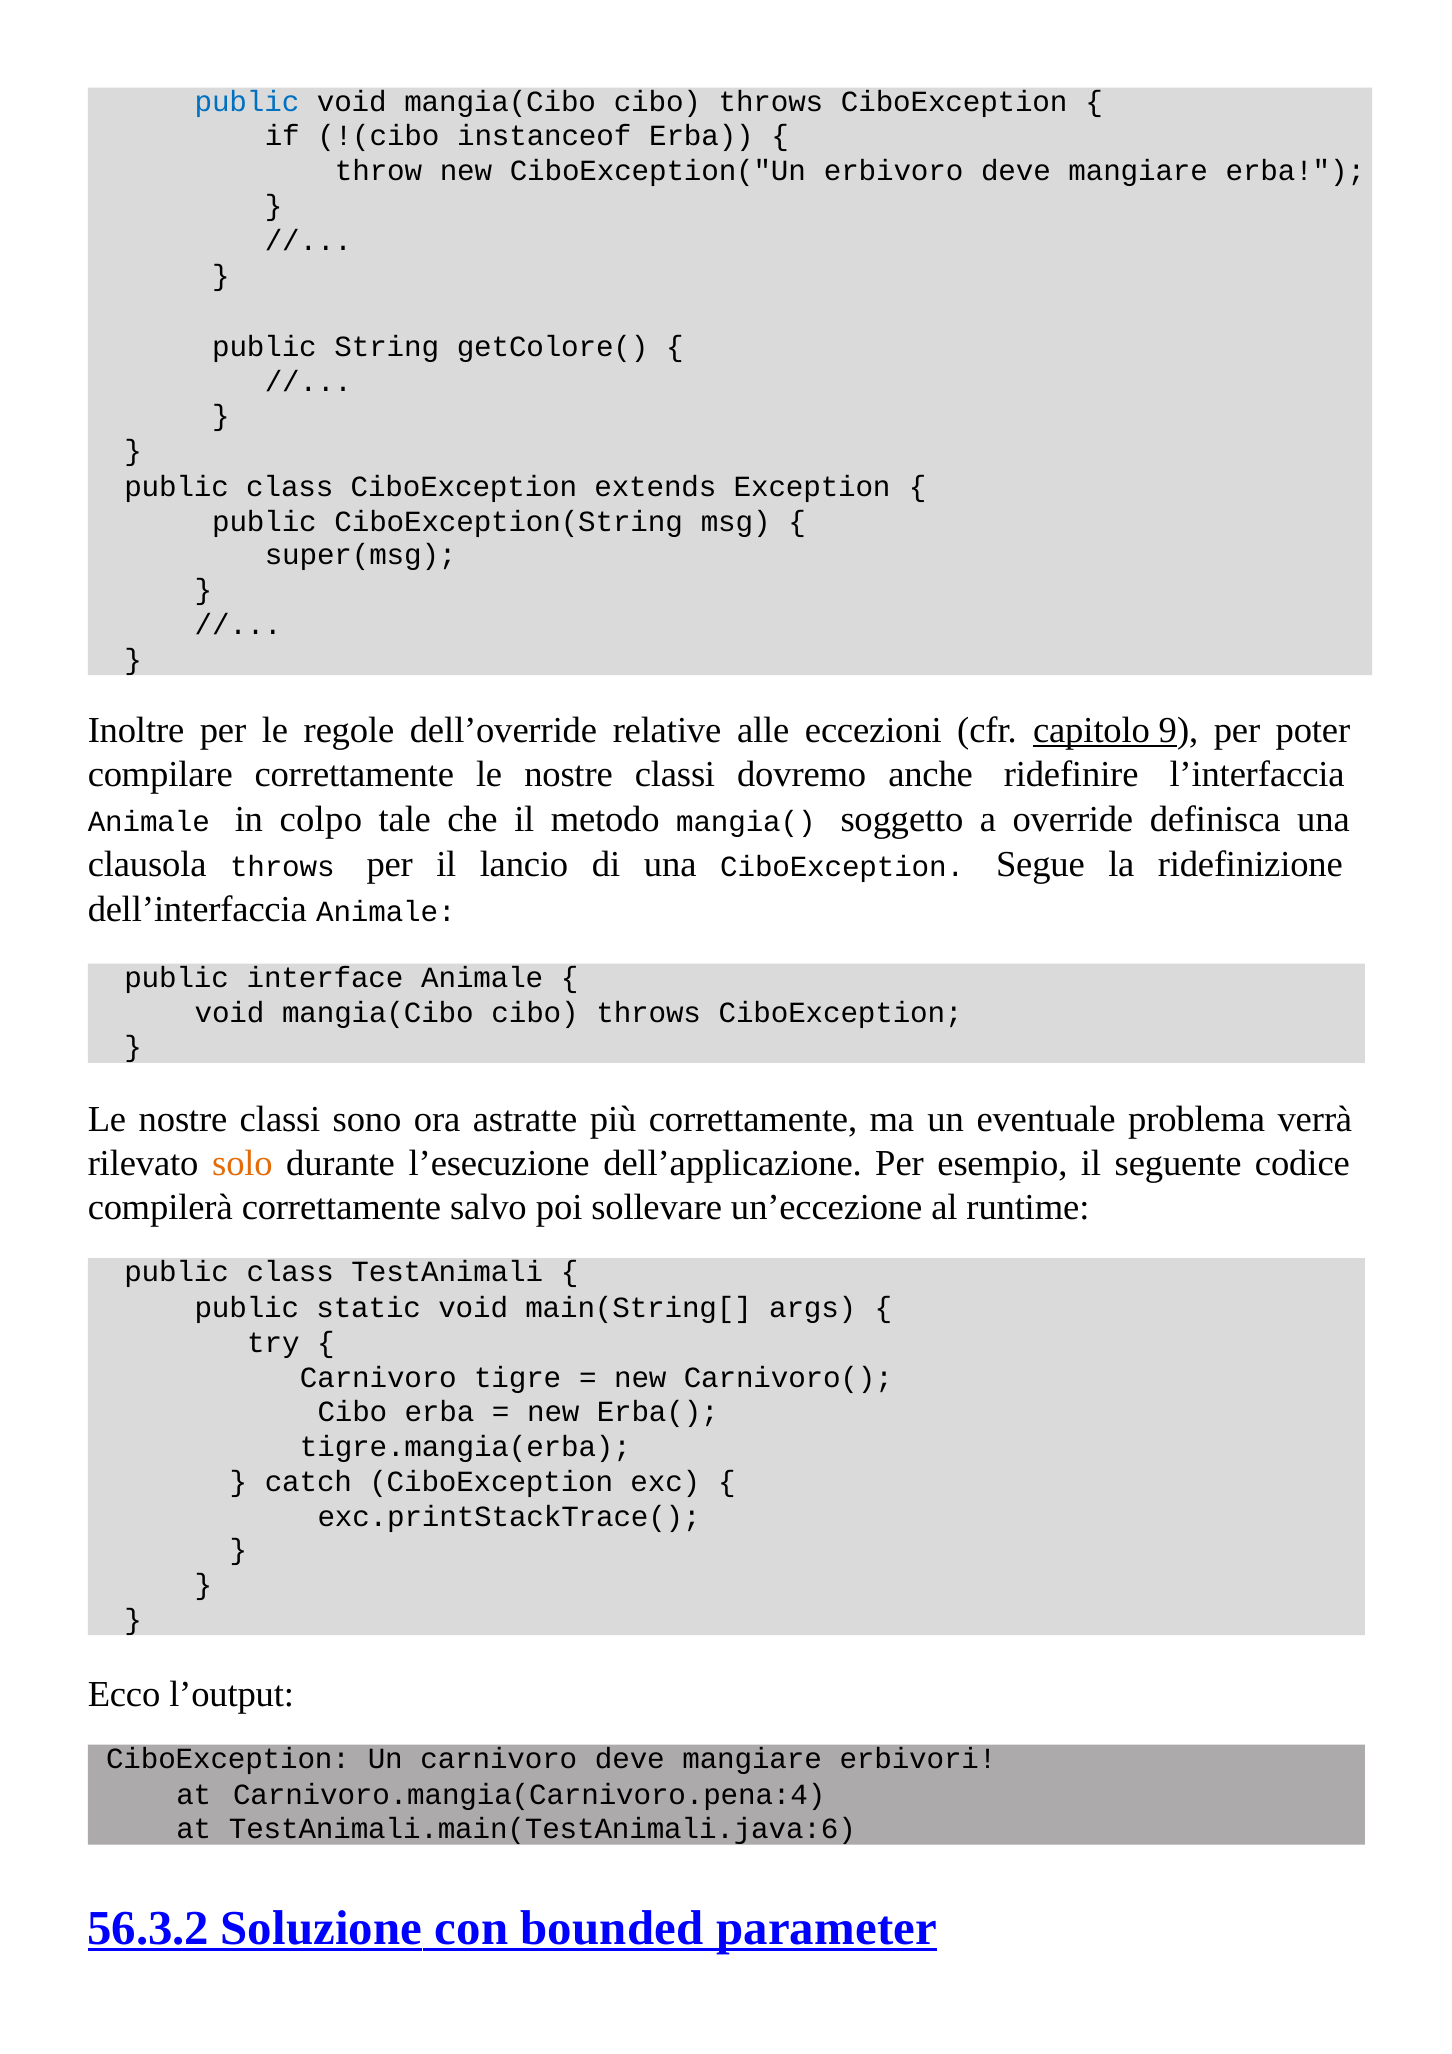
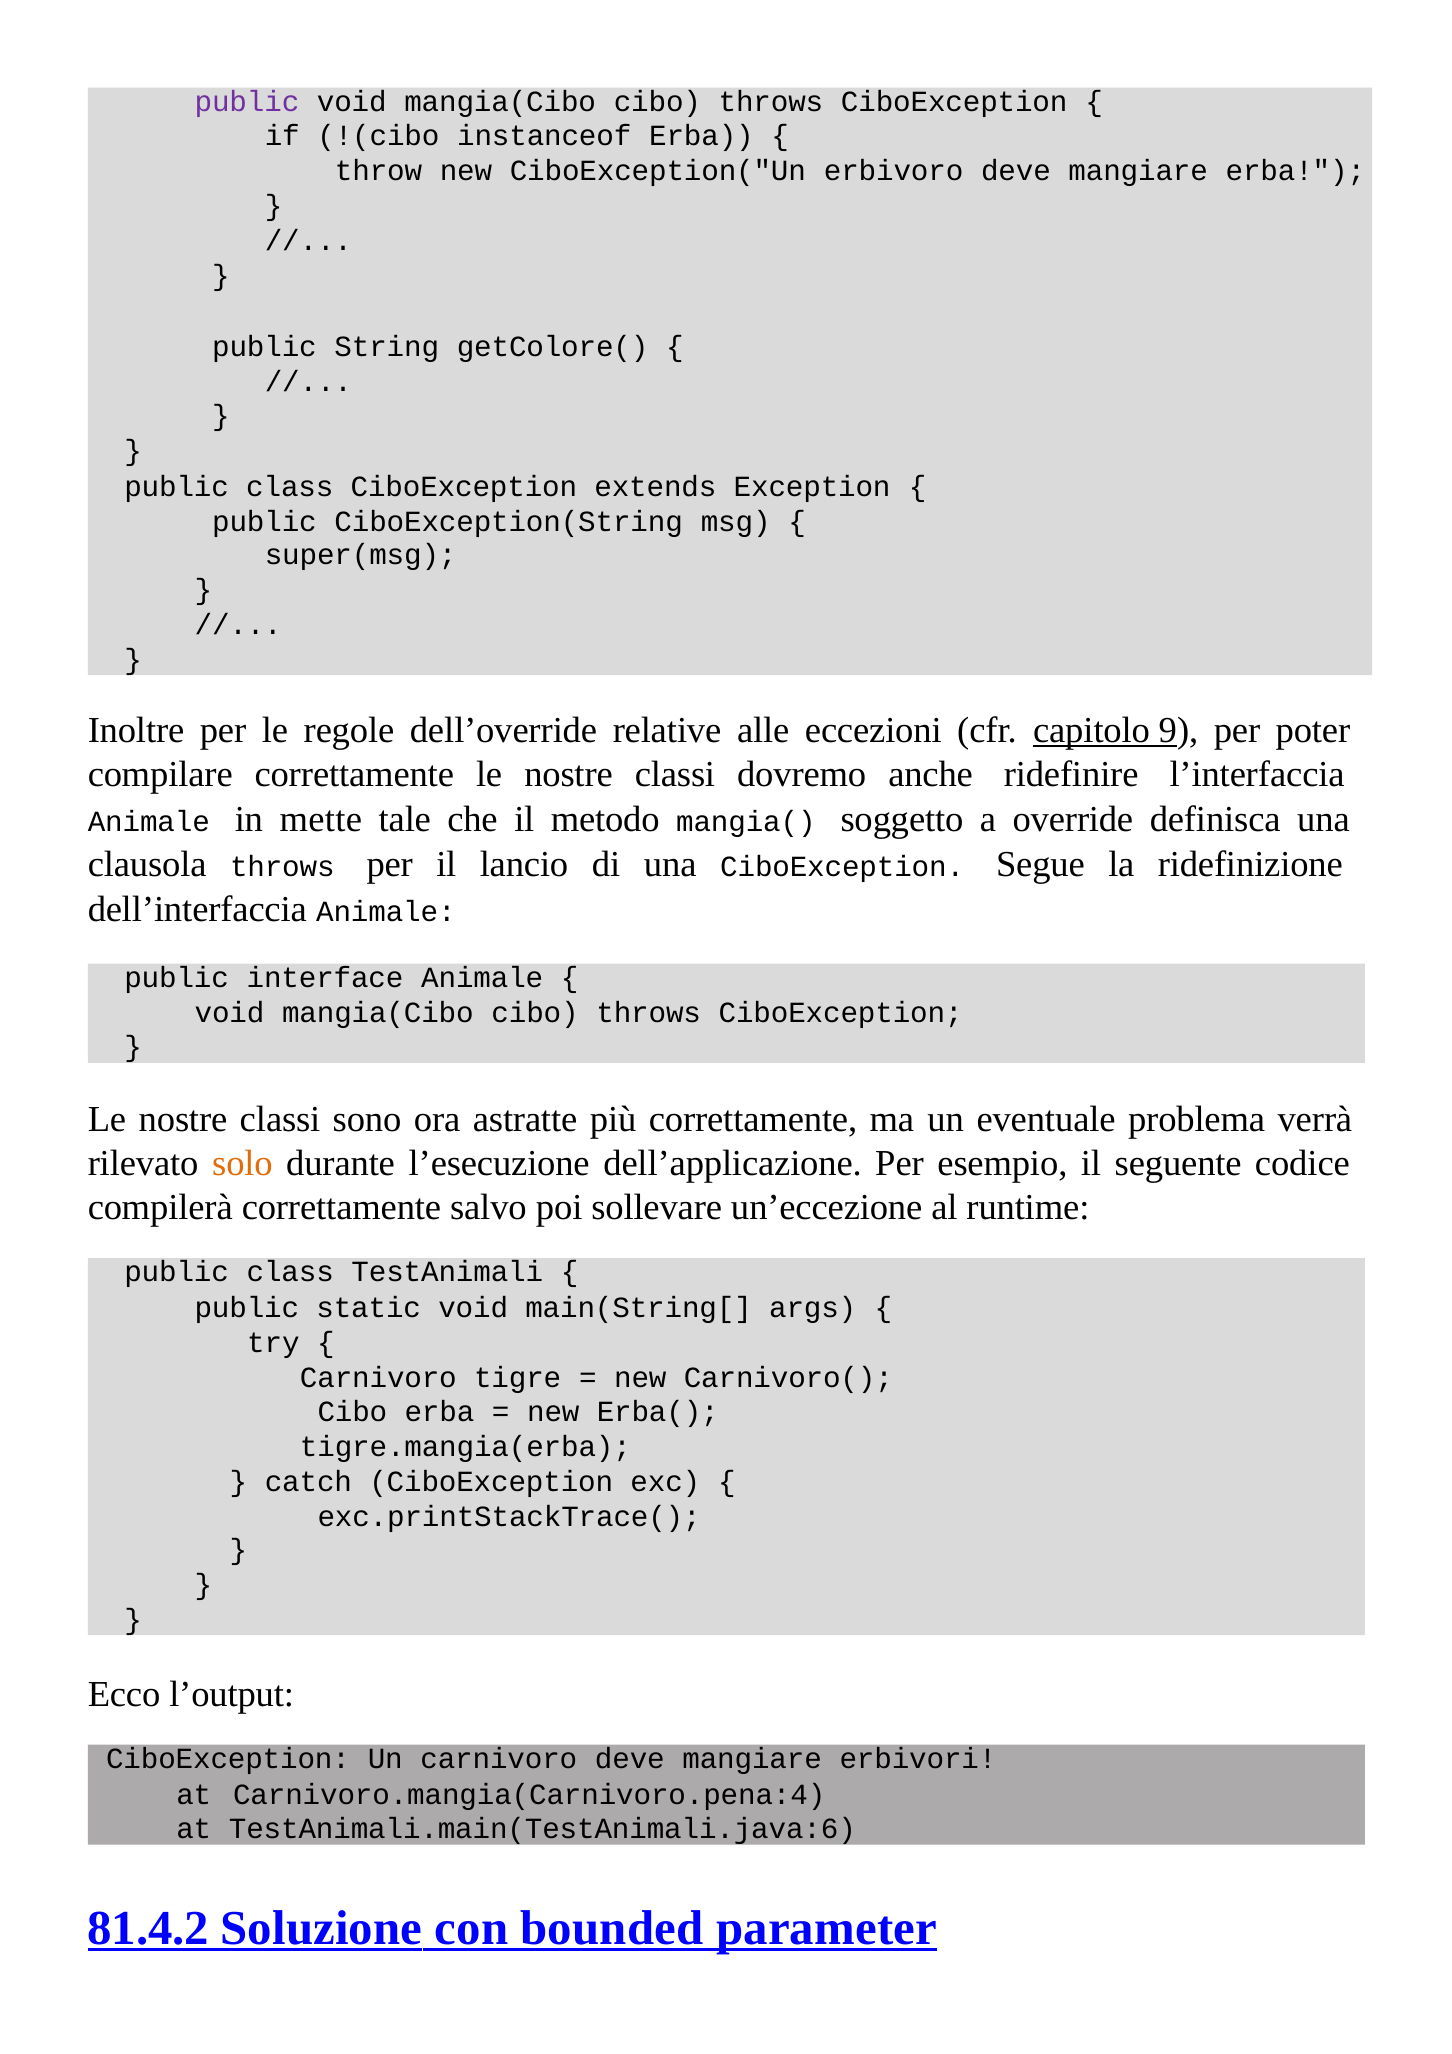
public at (247, 102) colour: blue -> purple
colpo: colpo -> mette
56.3.2: 56.3.2 -> 81.4.2
